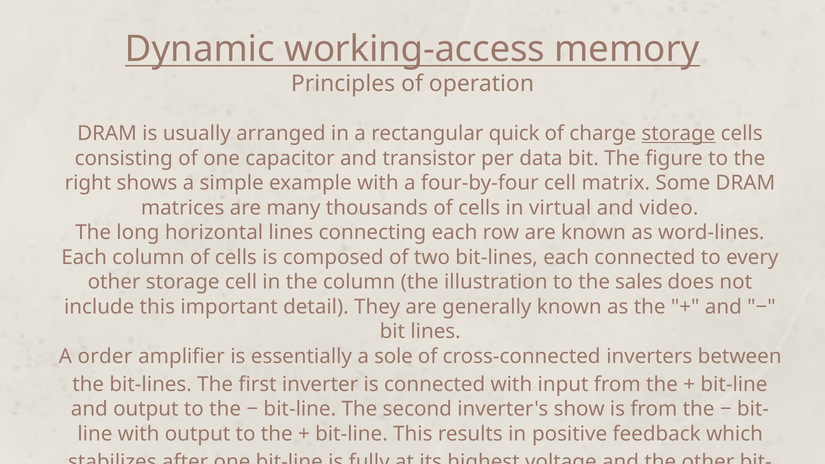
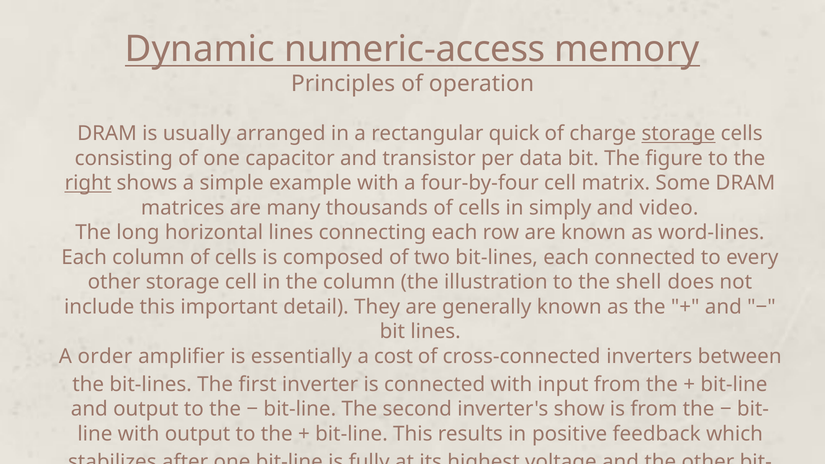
working-access: working-access -> numeric-access
right underline: none -> present
virtual: virtual -> simply
sales: sales -> shell
sole: sole -> cost
